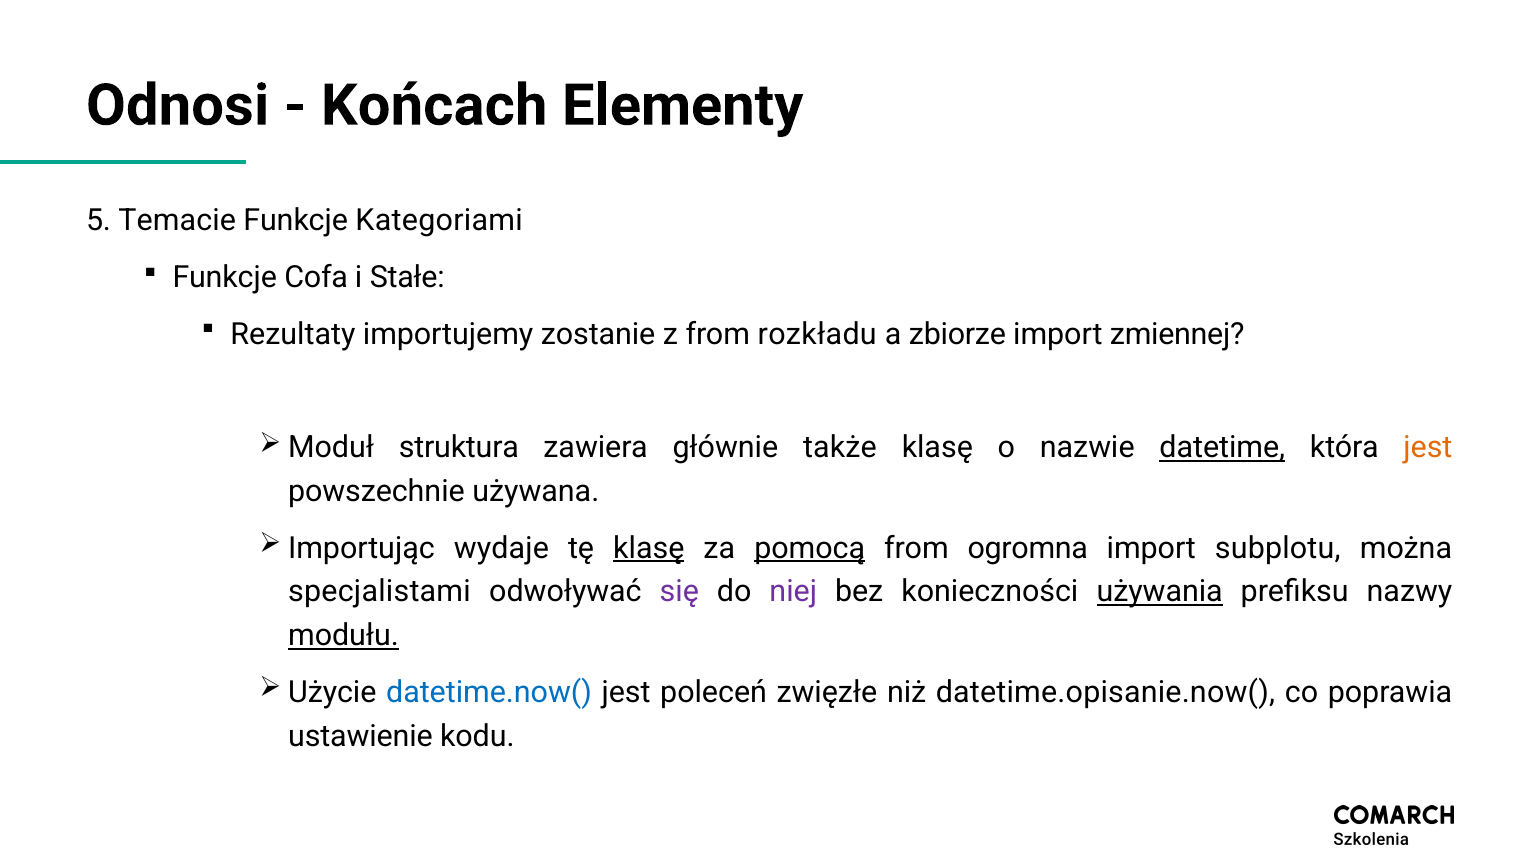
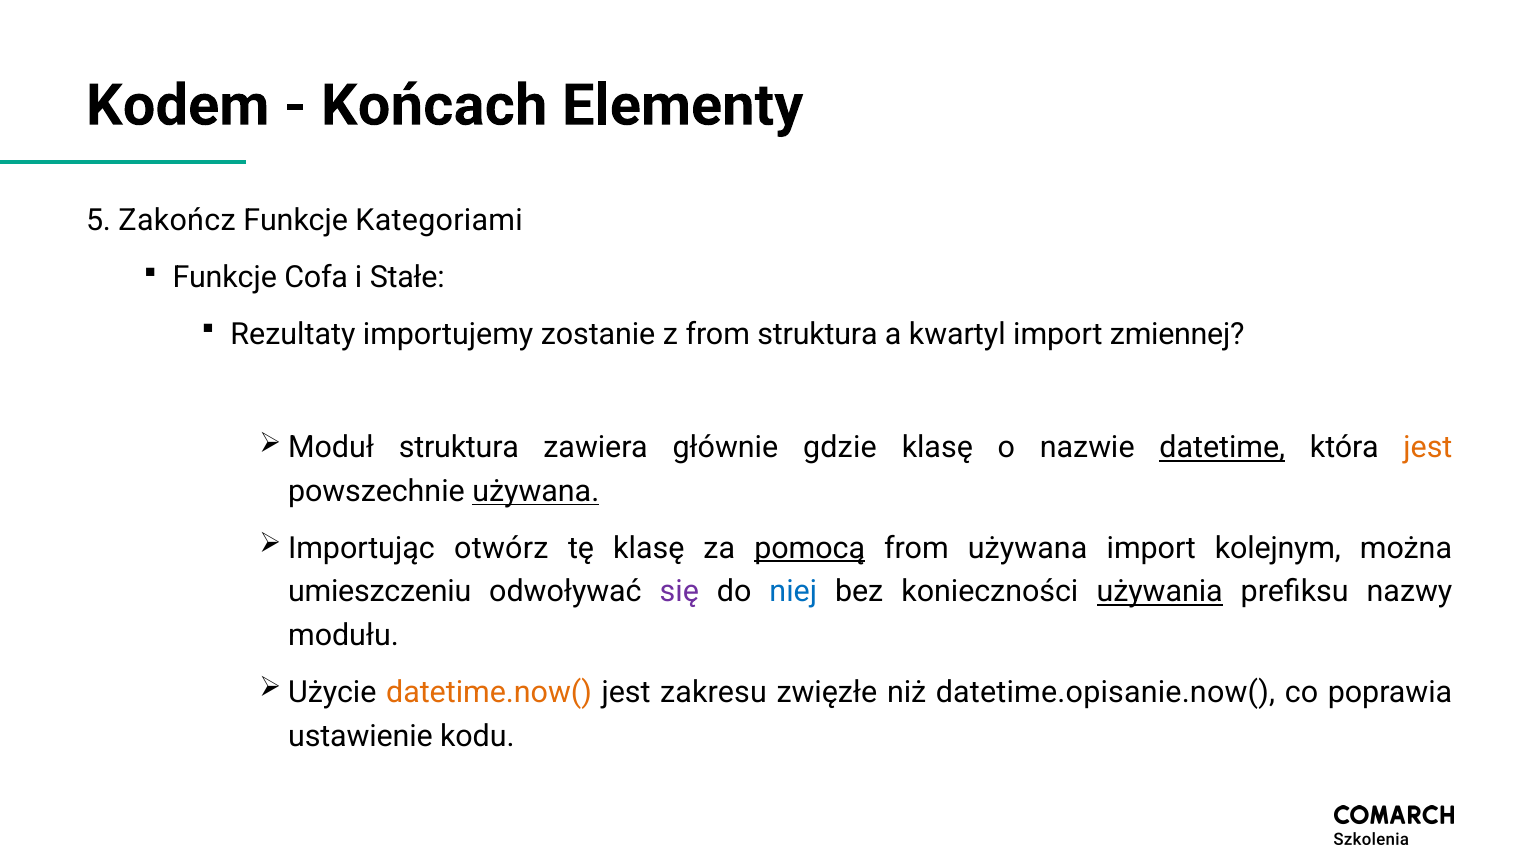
Odnosi: Odnosi -> Kodem
Temacie: Temacie -> Zakończ
from rozkładu: rozkładu -> struktura
zbiorze: zbiorze -> kwartyl
także: także -> gdzie
używana at (536, 491) underline: none -> present
wydaje: wydaje -> otwórz
klasę at (649, 548) underline: present -> none
from ogromna: ogromna -> używana
subplotu: subplotu -> kolejnym
specjalistami: specjalistami -> umieszczeniu
niej colour: purple -> blue
modułu underline: present -> none
datetime.now( colour: blue -> orange
poleceń: poleceń -> zakresu
